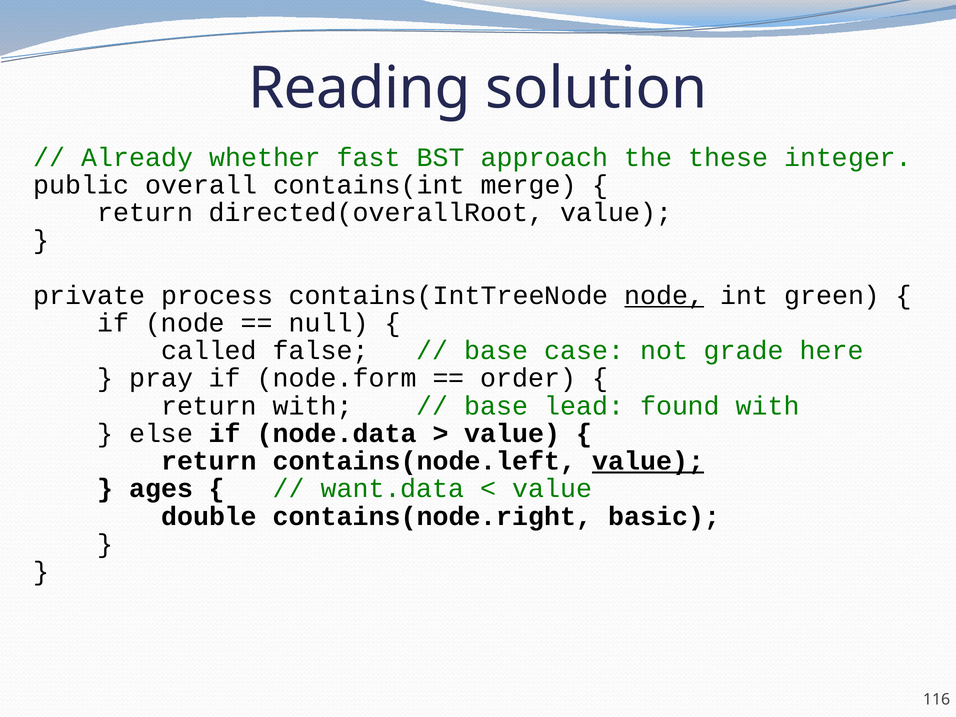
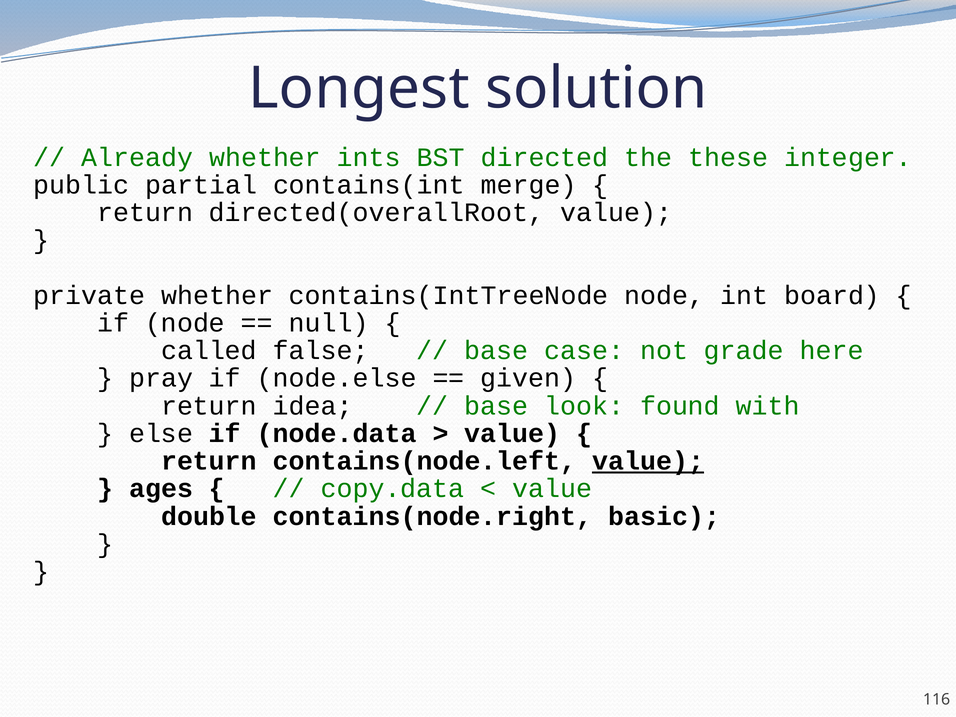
Reading: Reading -> Longest
fast: fast -> ints
approach: approach -> directed
overall: overall -> partial
private process: process -> whether
node at (664, 295) underline: present -> none
green: green -> board
node.form: node.form -> node.else
order: order -> given
return with: with -> idea
lead: lead -> look
want.data: want.data -> copy.data
